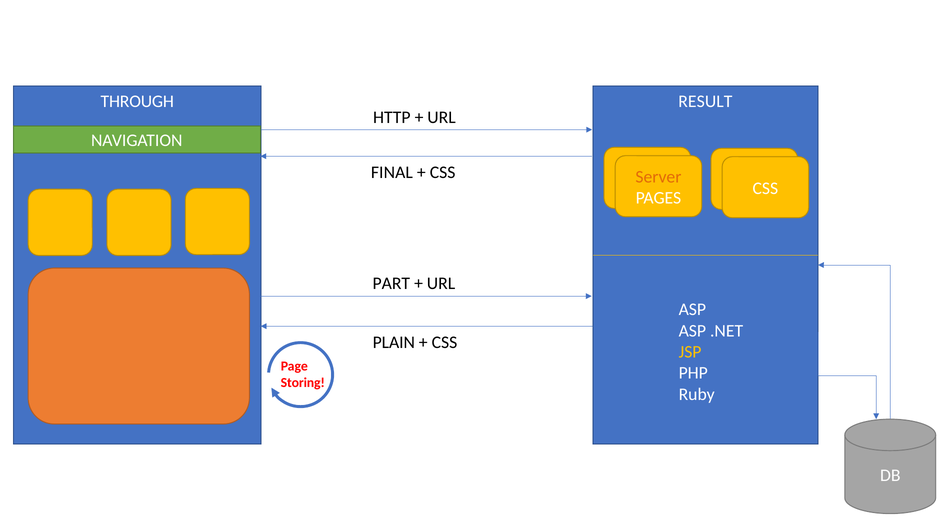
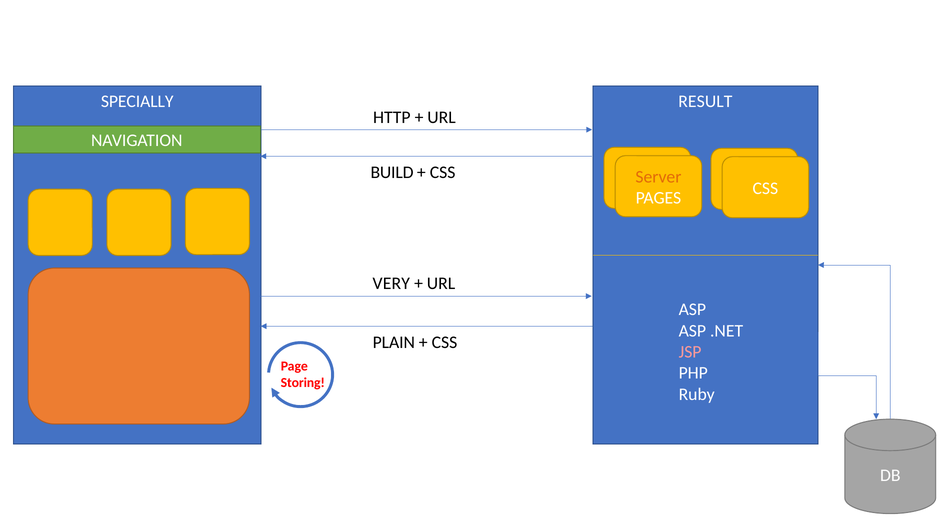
THROUGH: THROUGH -> SPECIALLY
FINAL: FINAL -> BUILD
PART: PART -> VERY
JSP colour: yellow -> pink
